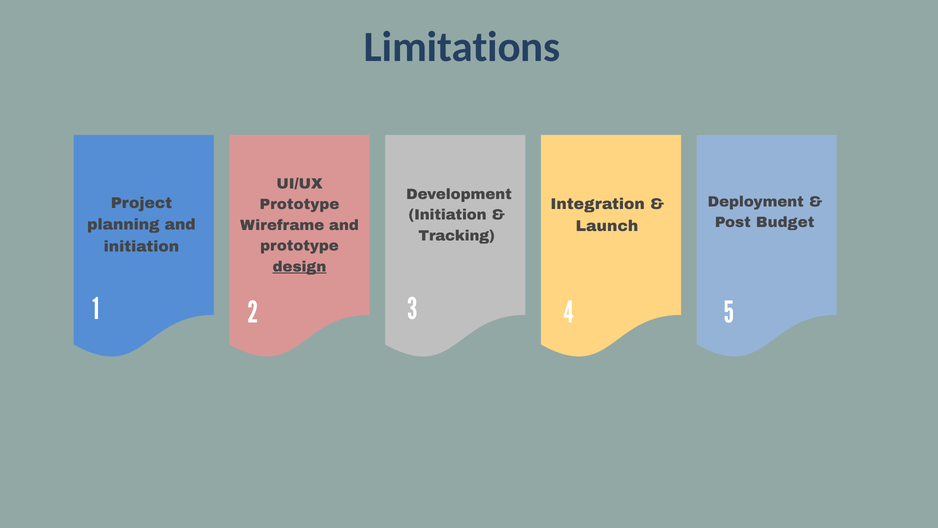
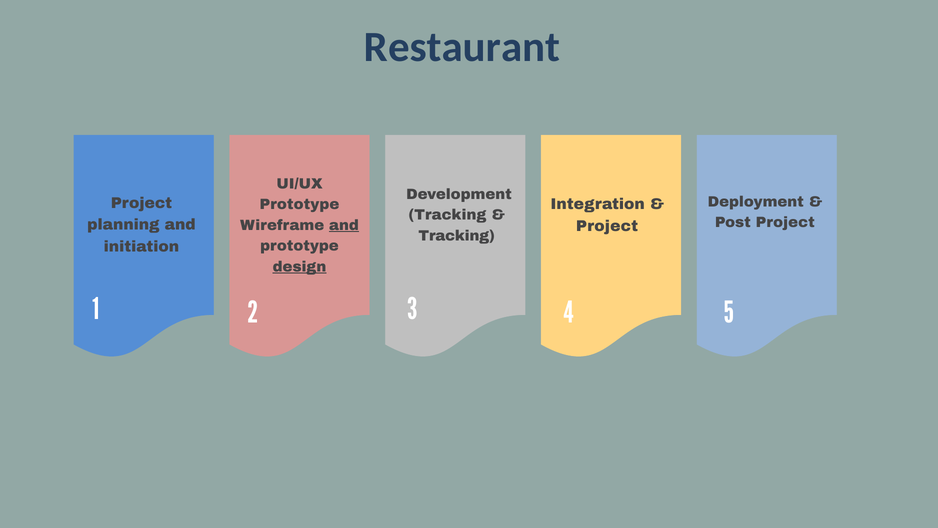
Limitations: Limitations -> Restaurant
Initiation at (448, 215): Initiation -> Tracking
Post Budget: Budget -> Project
and at (344, 225) underline: none -> present
Launch at (607, 226): Launch -> Project
